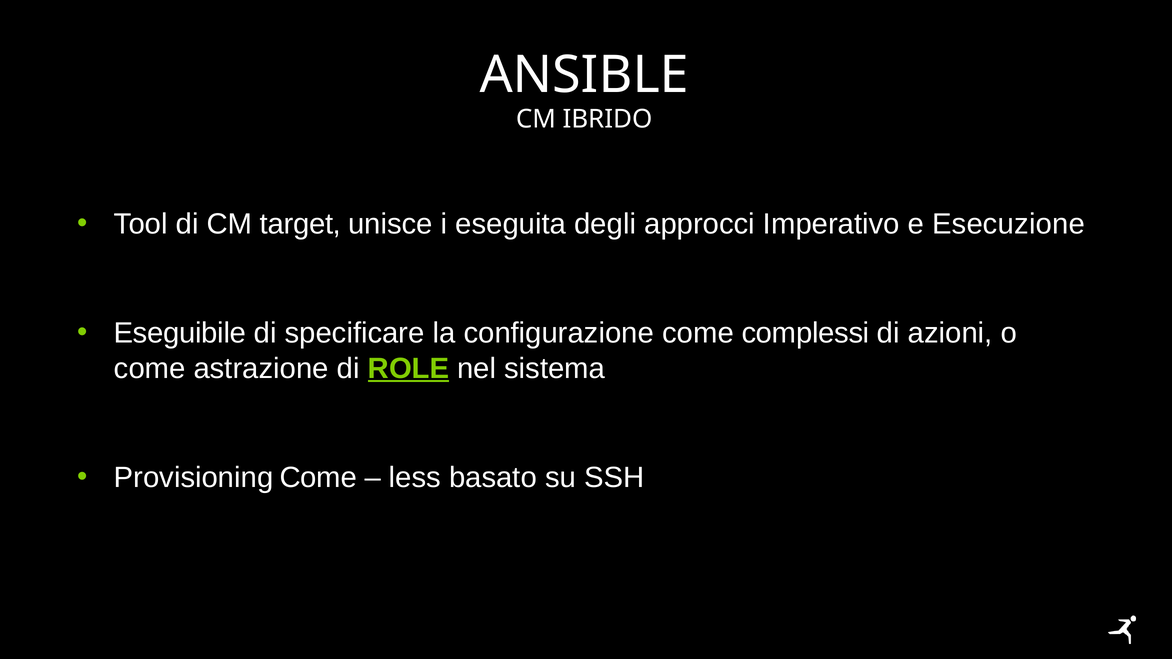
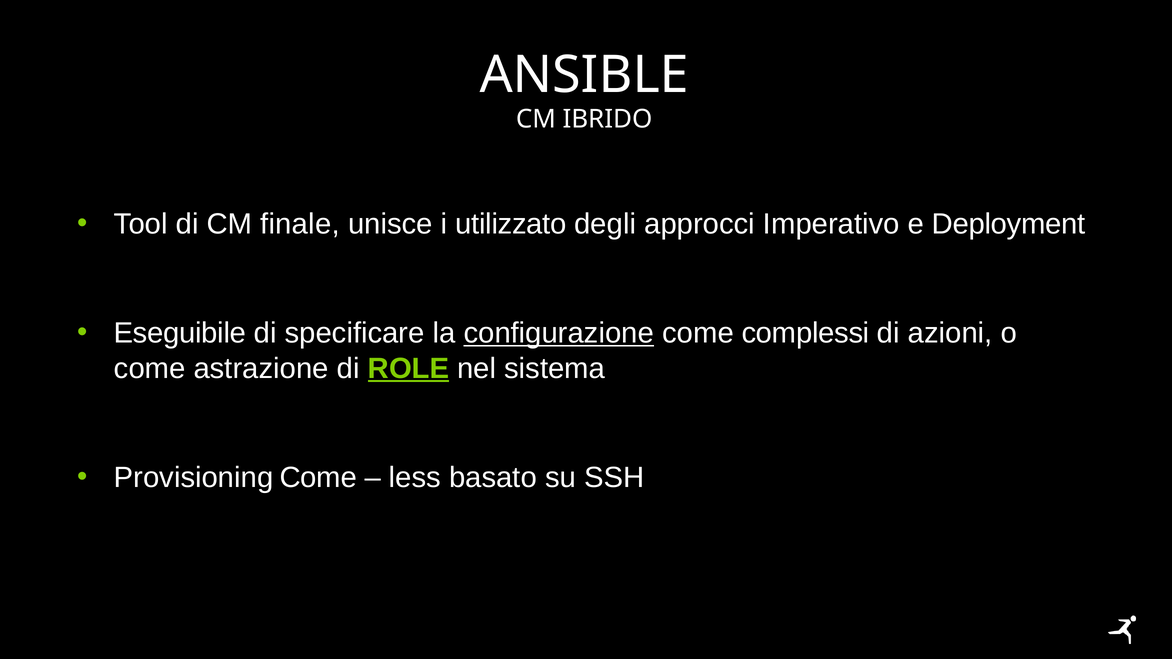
target: target -> finale
eseguita: eseguita -> utilizzato
Esecuzione: Esecuzione -> Deployment
configurazione underline: none -> present
